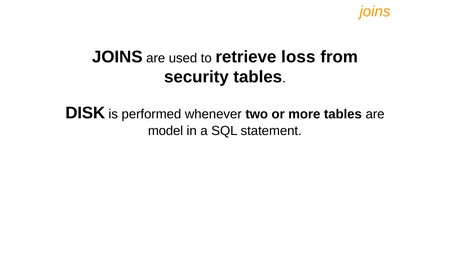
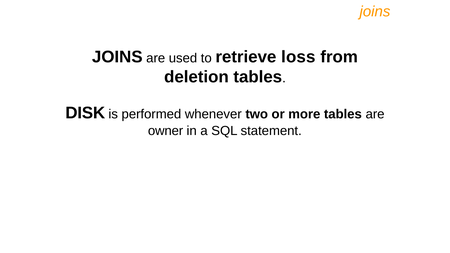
security: security -> deletion
model: model -> owner
